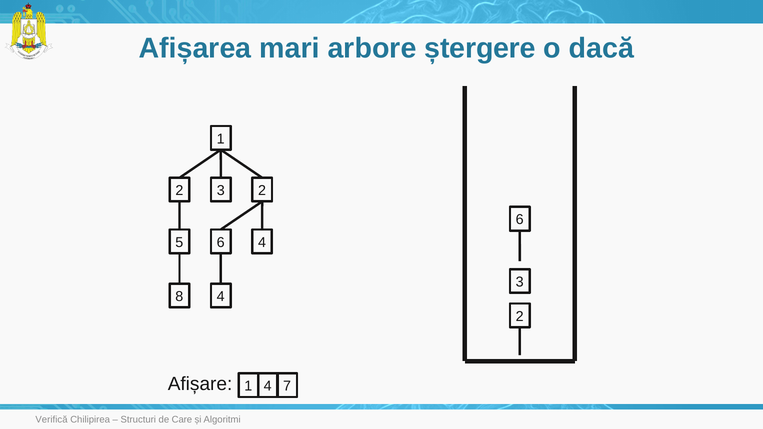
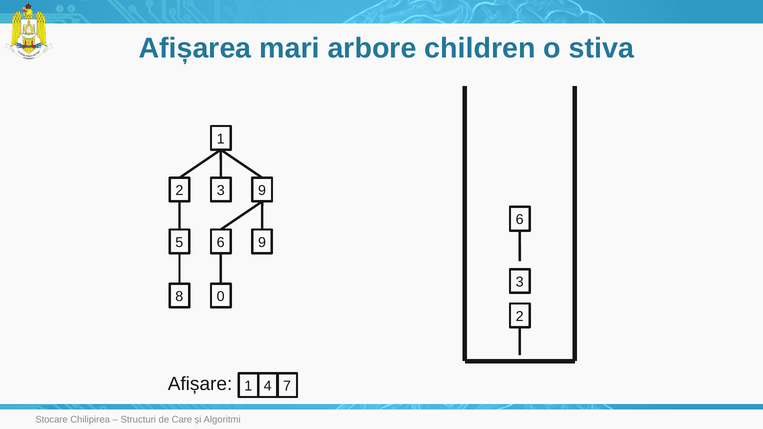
ștergere: ștergere -> children
dacă: dacă -> stiva
3 2: 2 -> 9
6 4: 4 -> 9
8 4: 4 -> 0
Verifică: Verifică -> Stocare
